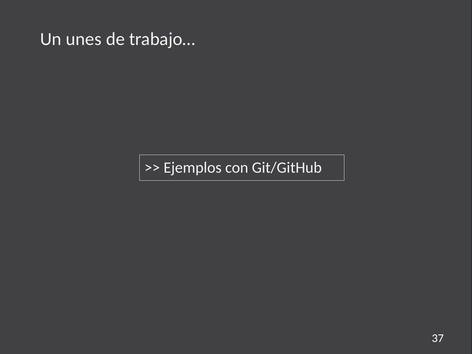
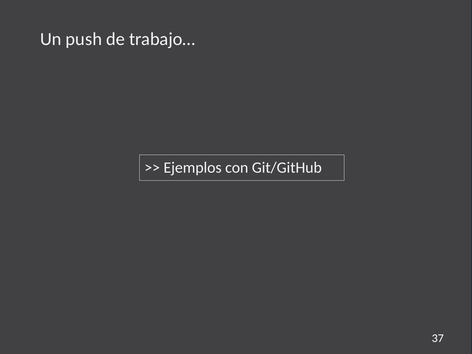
unes: unes -> push
